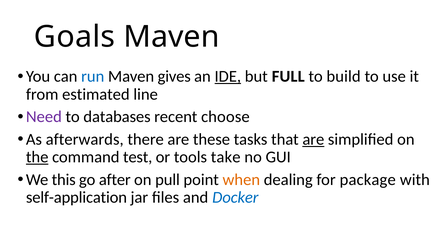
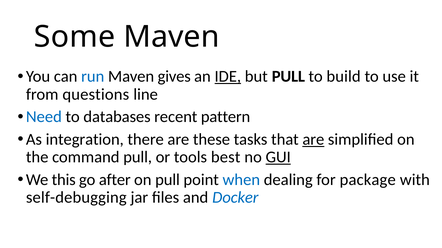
Goals: Goals -> Some
but FULL: FULL -> PULL
estimated: estimated -> questions
Need colour: purple -> blue
choose: choose -> pattern
afterwards: afterwards -> integration
the underline: present -> none
command test: test -> pull
take: take -> best
GUI underline: none -> present
when colour: orange -> blue
self-application: self-application -> self-debugging
